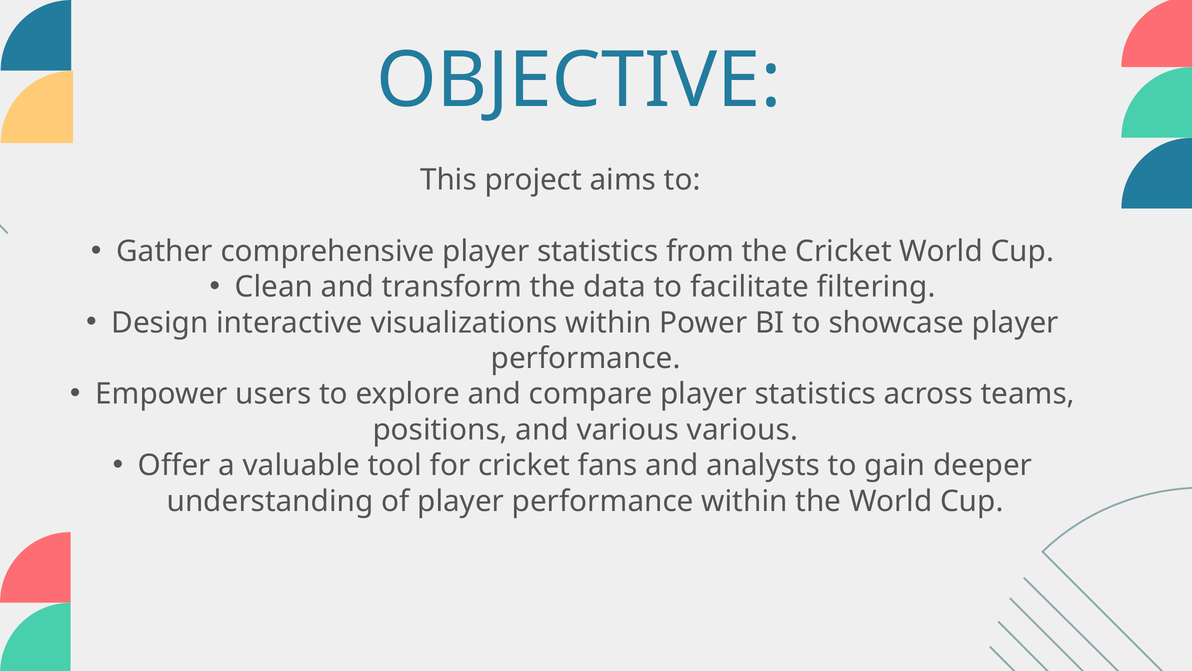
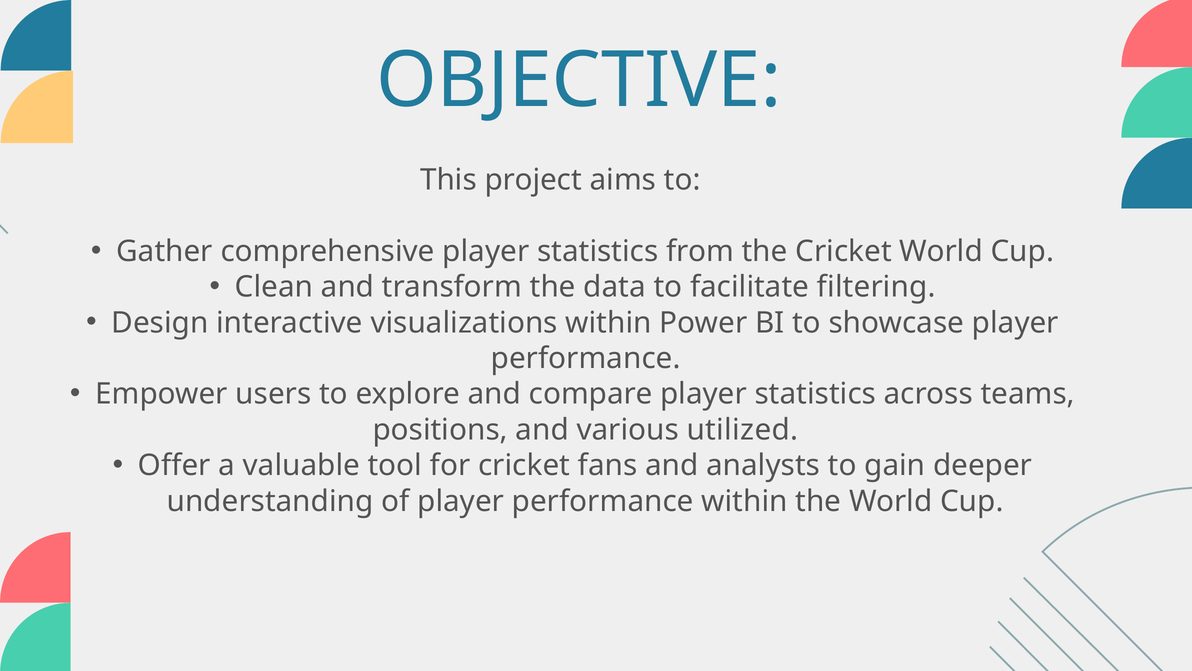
various various: various -> utilized
